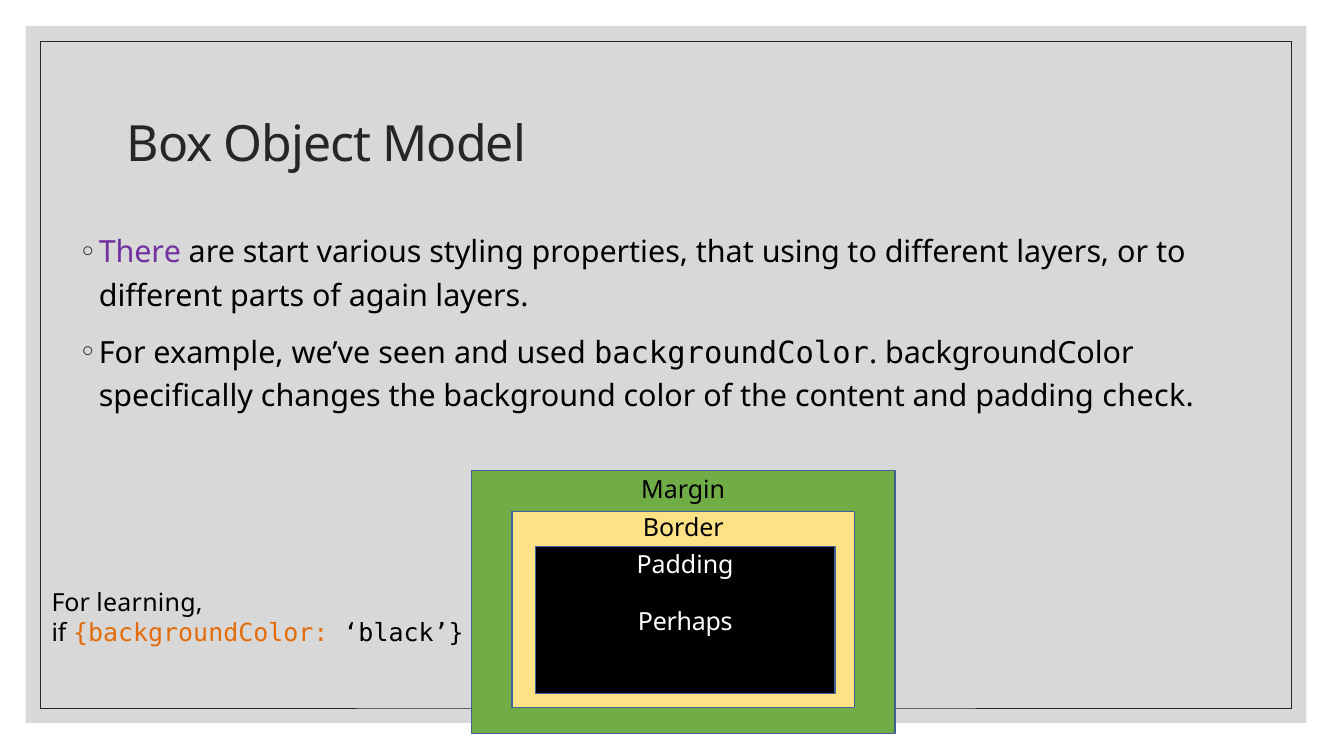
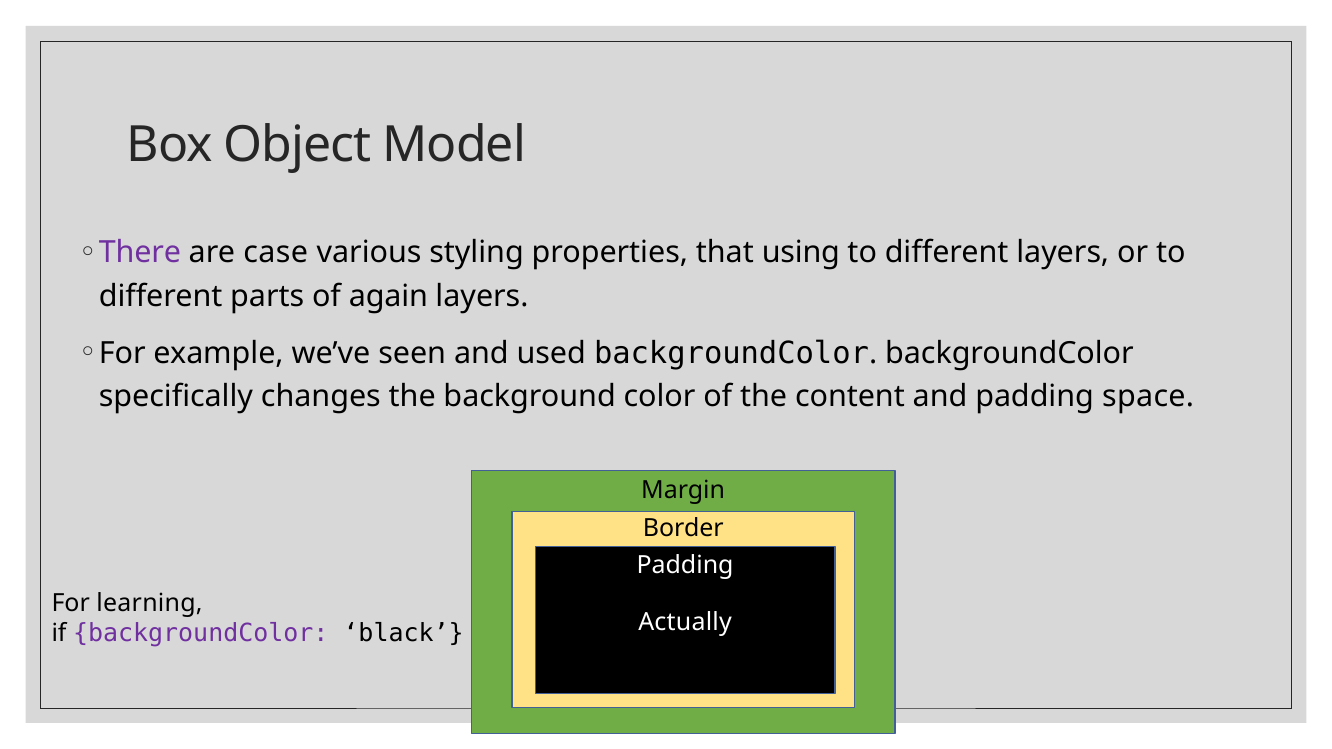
start: start -> case
check: check -> space
Perhaps: Perhaps -> Actually
backgroundColor at (201, 634) colour: orange -> purple
